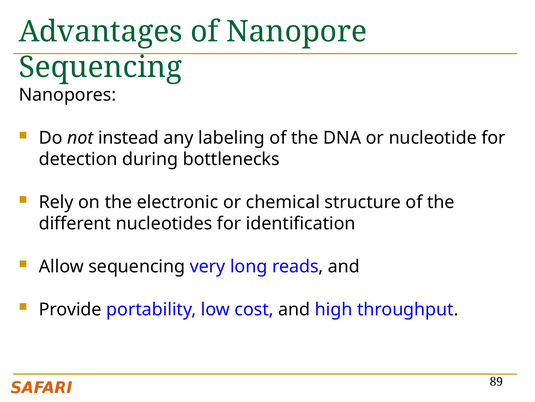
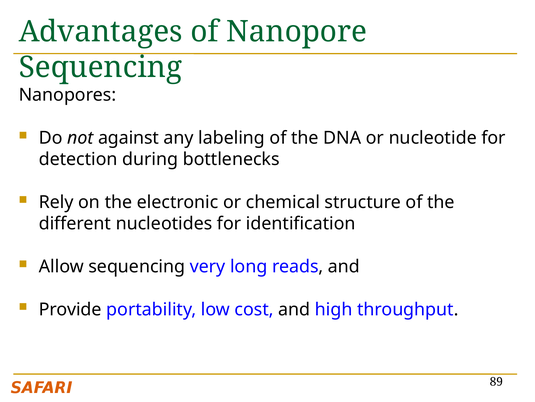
instead: instead -> against
